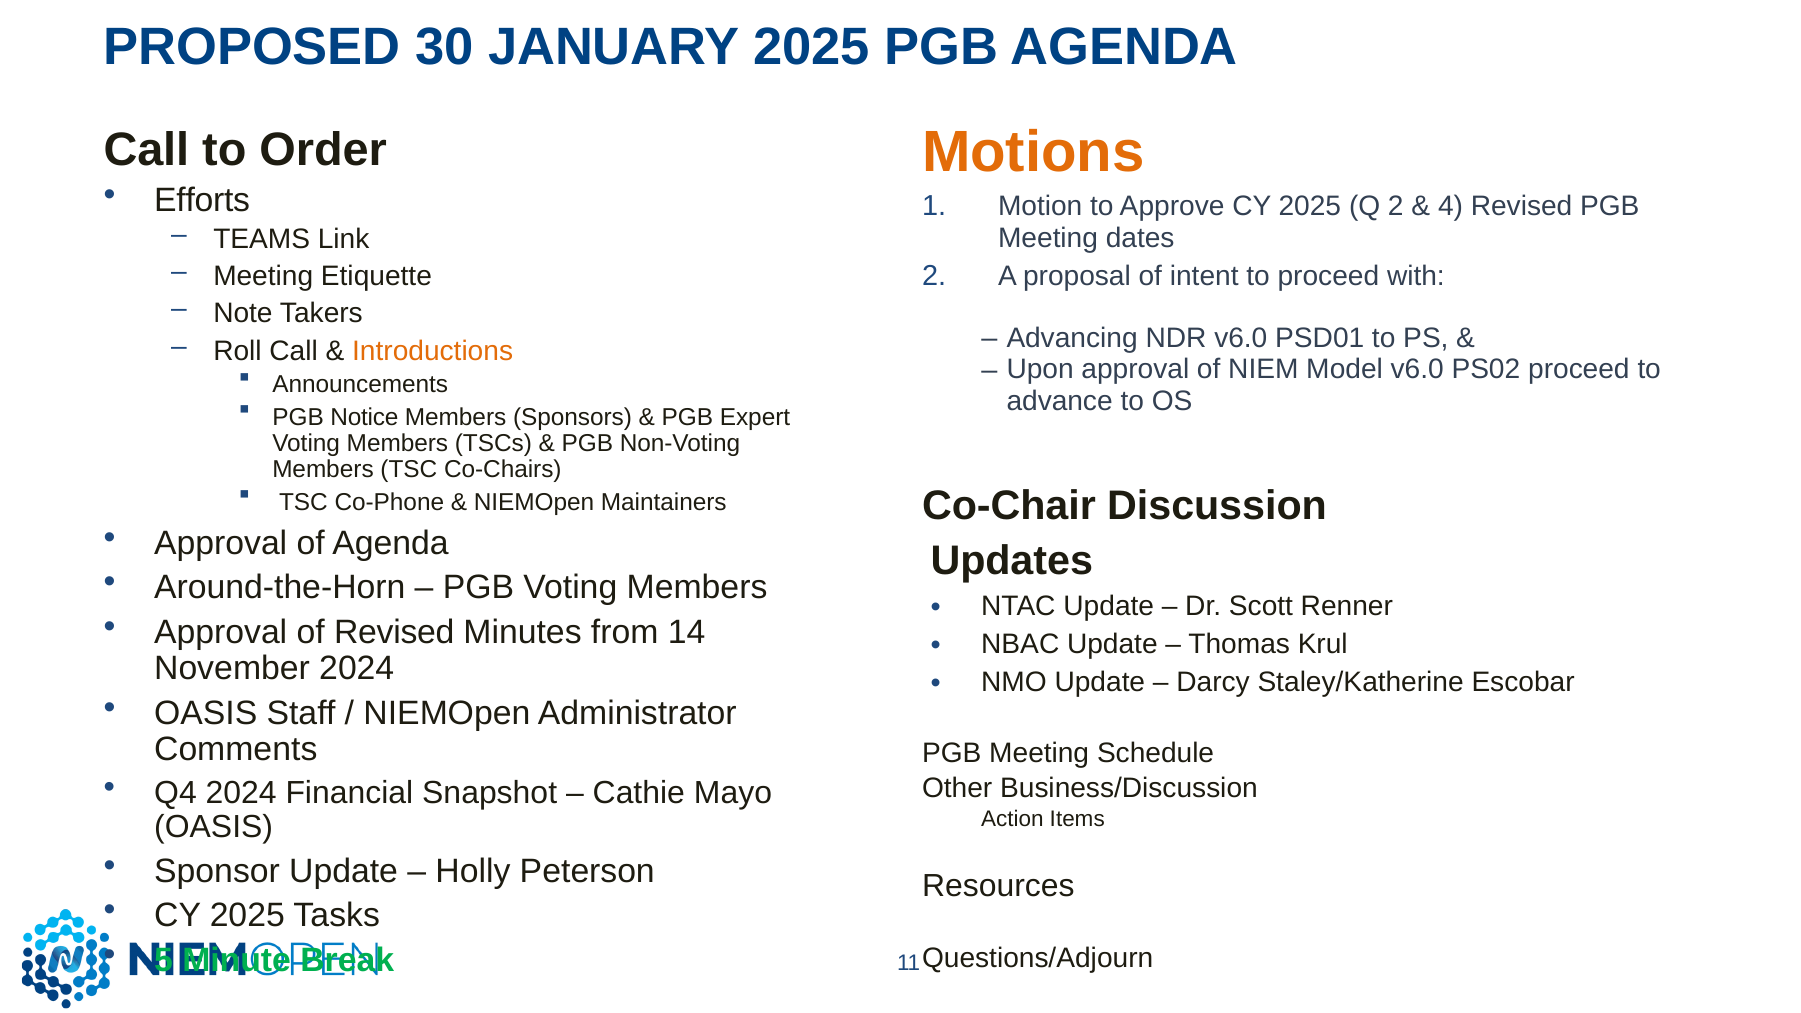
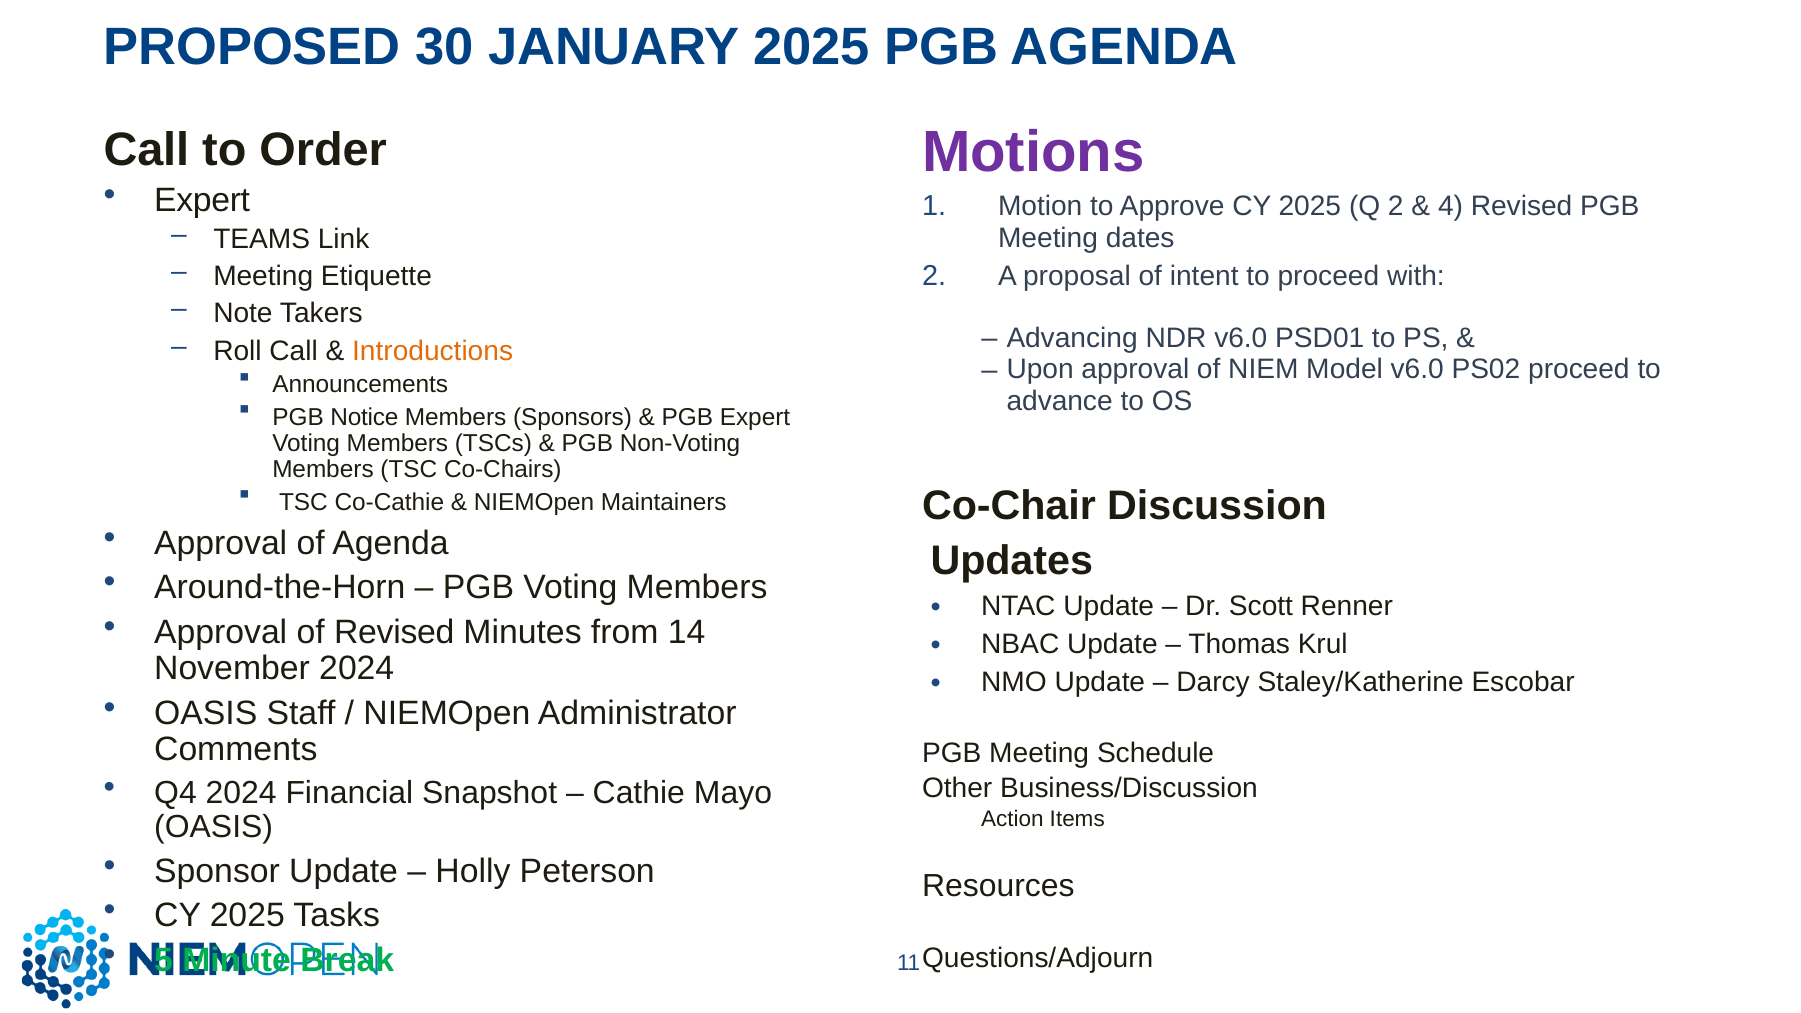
Motions colour: orange -> purple
Efforts at (202, 200): Efforts -> Expert
Co-Phone: Co-Phone -> Co-Cathie
